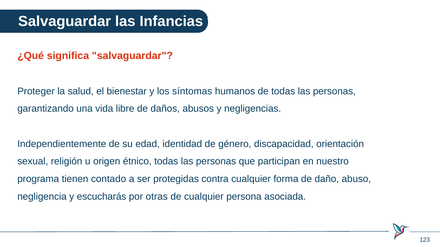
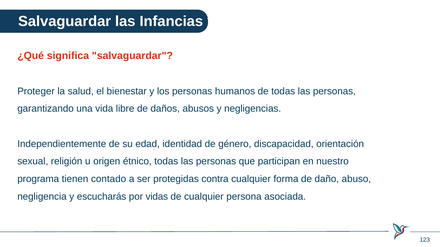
los síntomas: síntomas -> personas
otras: otras -> vidas
